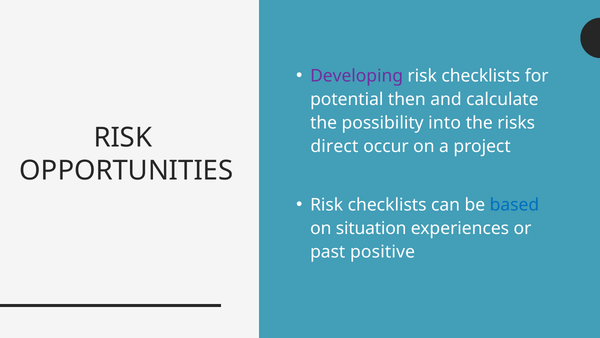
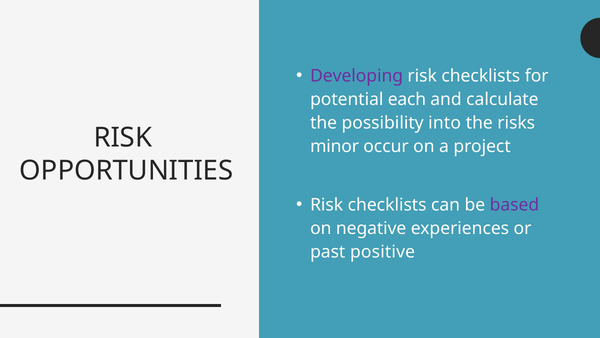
then: then -> each
direct: direct -> minor
based colour: blue -> purple
situation: situation -> negative
